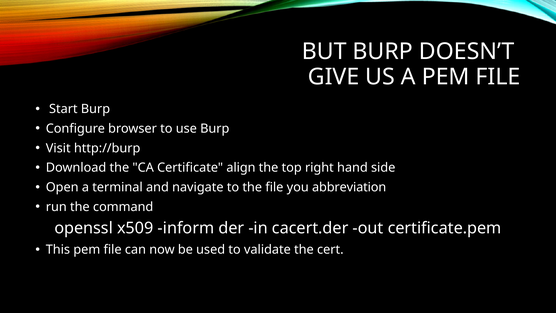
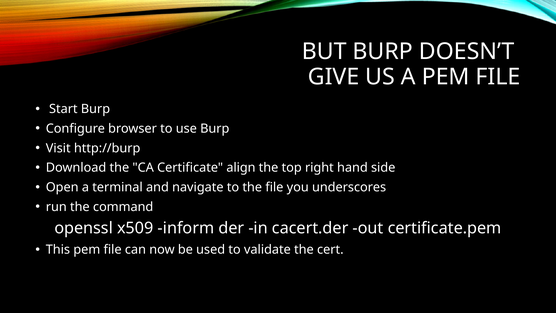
abbreviation: abbreviation -> underscores
